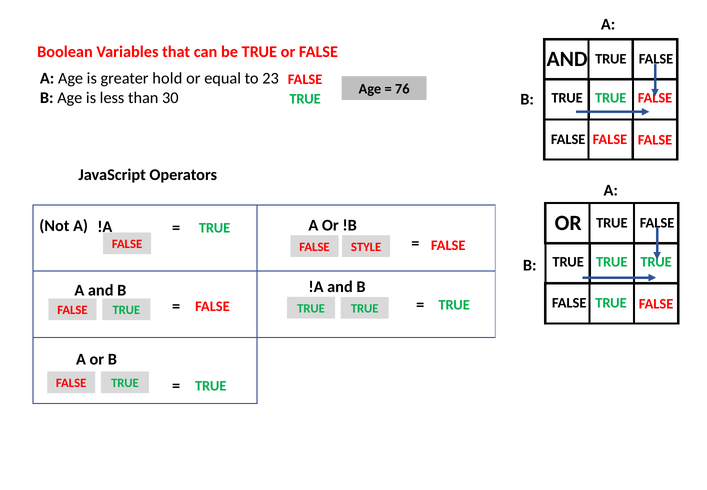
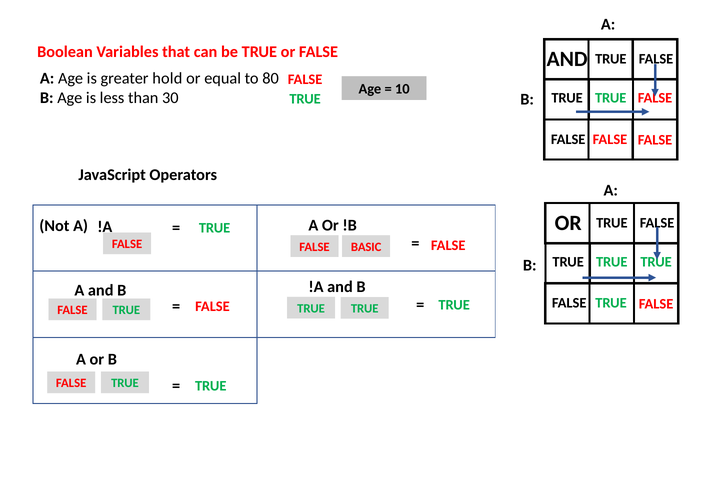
23: 23 -> 80
76: 76 -> 10
STYLE: STYLE -> BASIC
